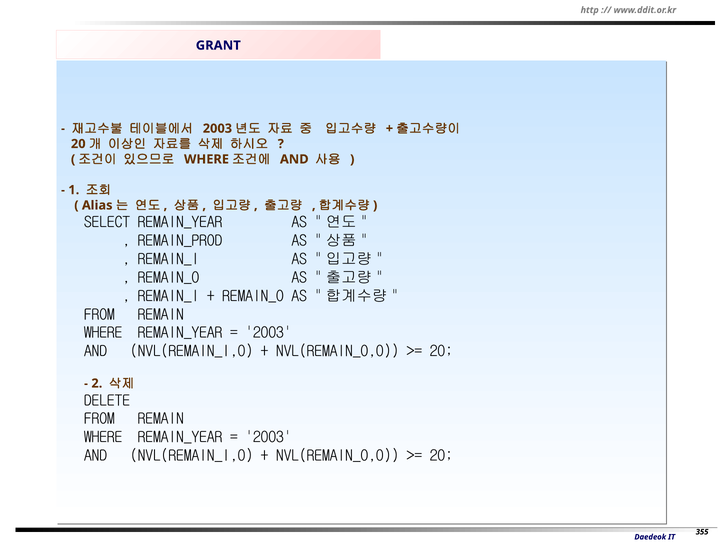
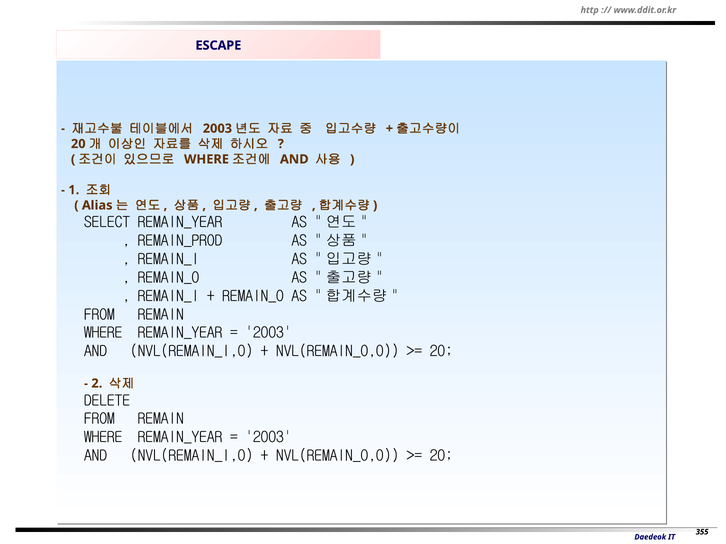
GRANT: GRANT -> ESCAPE
